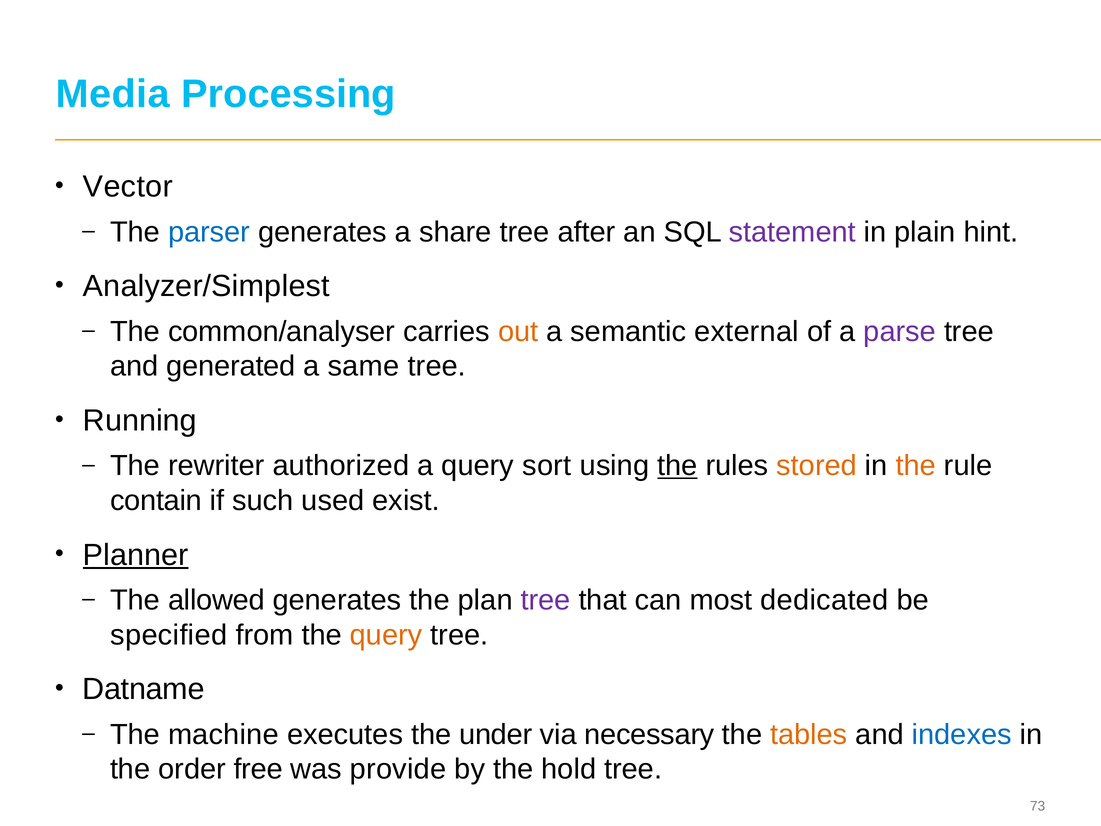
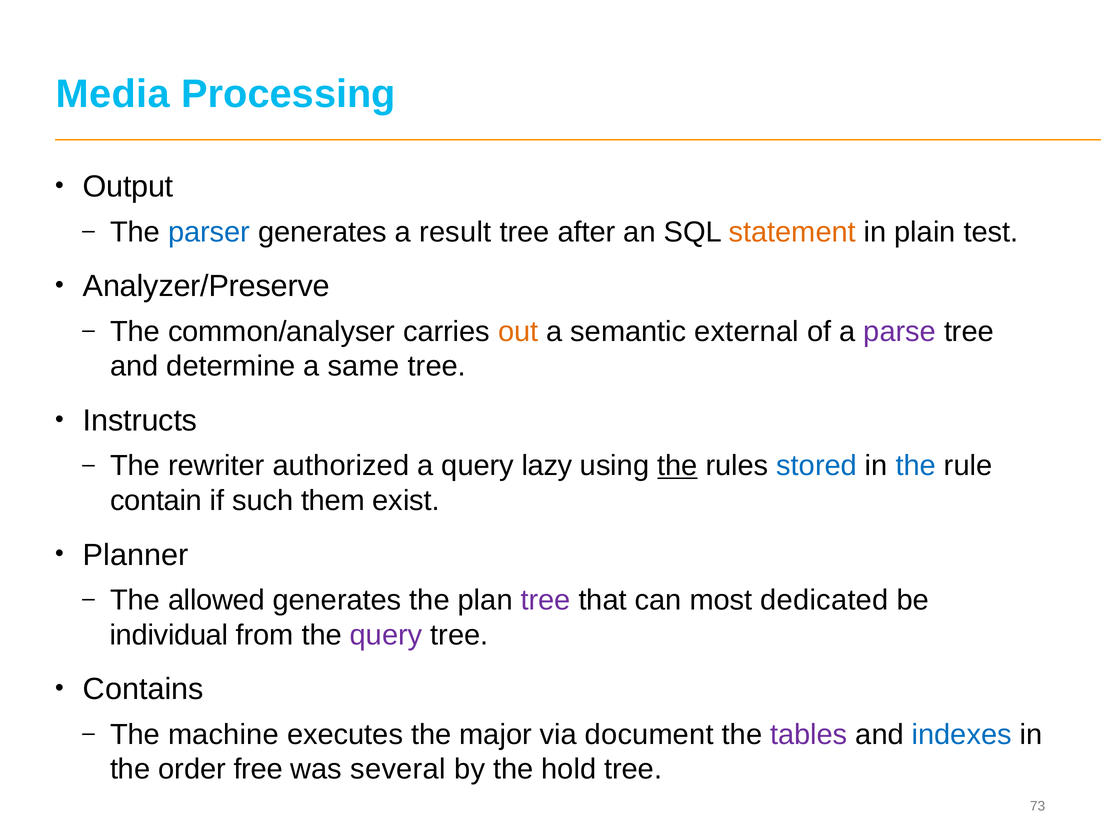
Vector: Vector -> Output
share: share -> result
statement colour: purple -> orange
hint: hint -> test
Analyzer/Simplest: Analyzer/Simplest -> Analyzer/Preserve
generated: generated -> determine
Running: Running -> Instructs
sort: sort -> lazy
stored colour: orange -> blue
the at (916, 466) colour: orange -> blue
used: used -> them
Planner underline: present -> none
specified: specified -> individual
query at (386, 635) colour: orange -> purple
Datname: Datname -> Contains
under: under -> major
necessary: necessary -> document
tables colour: orange -> purple
provide: provide -> several
